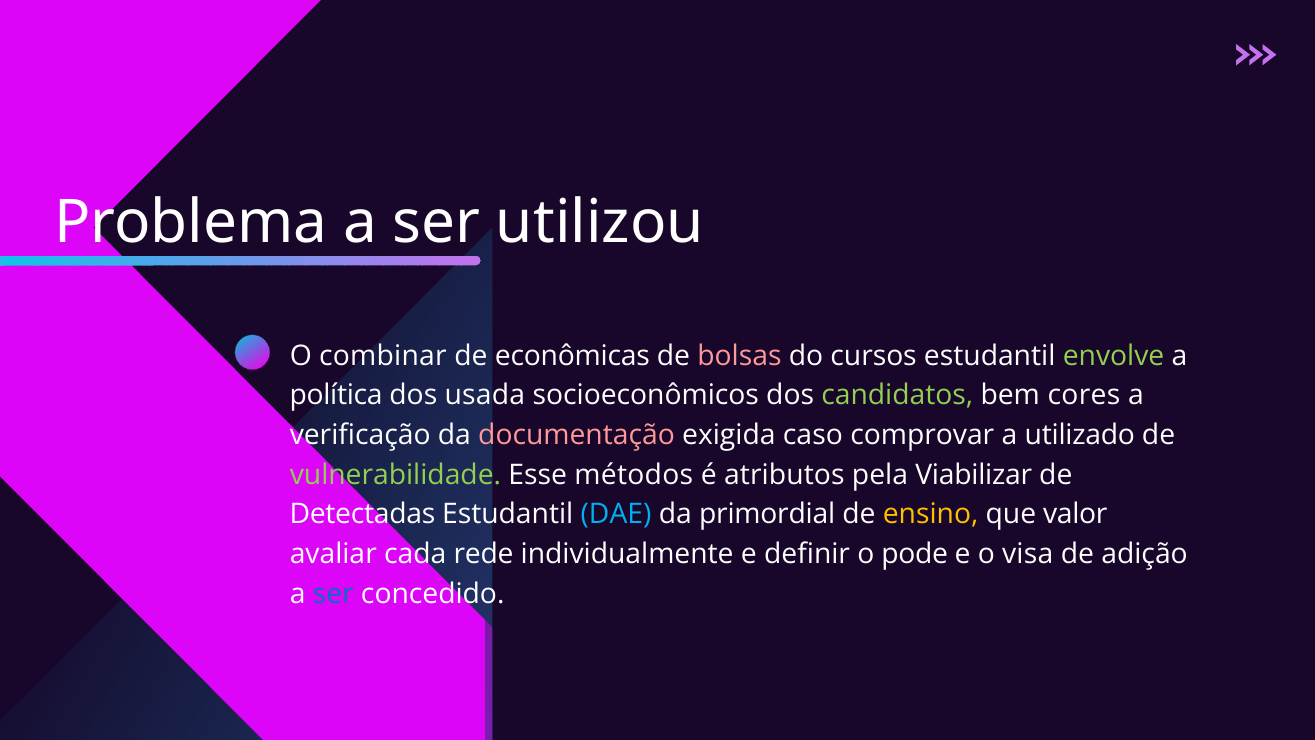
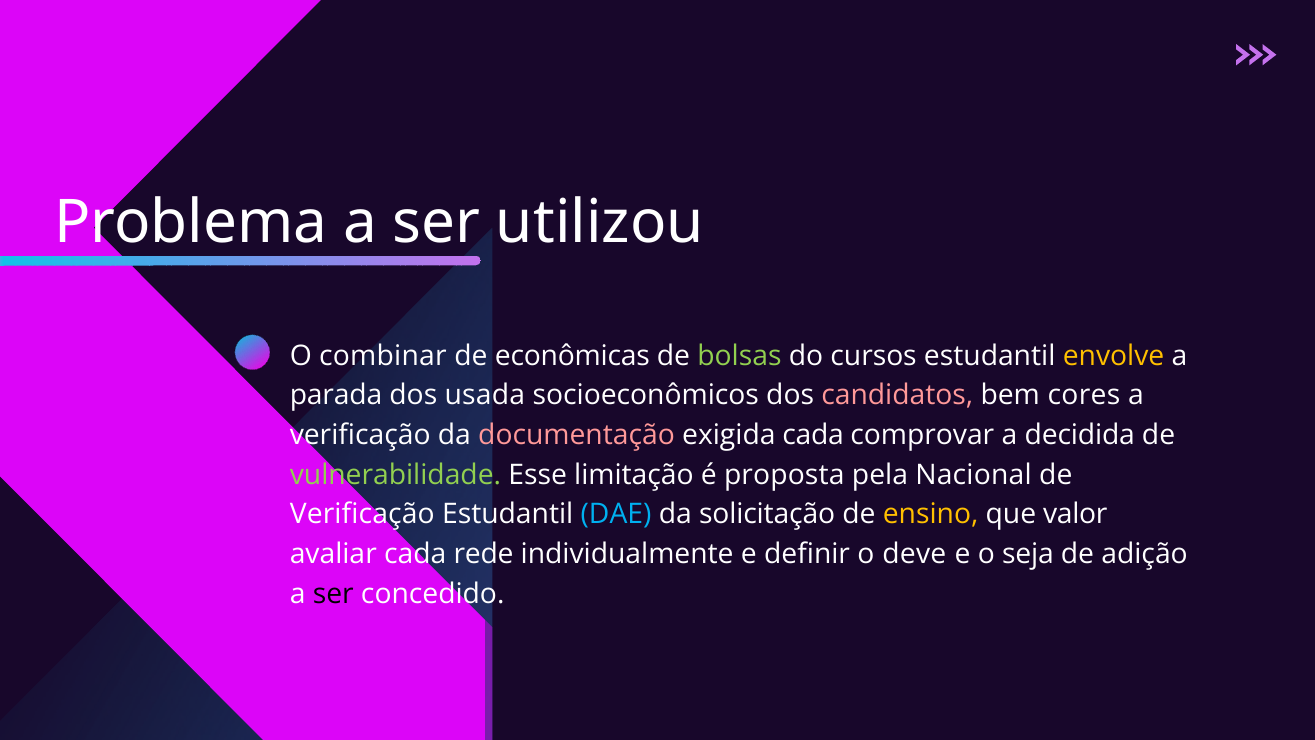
bolsas colour: pink -> light green
envolve colour: light green -> yellow
política: política -> parada
candidatos colour: light green -> pink
exigida caso: caso -> cada
utilizado: utilizado -> decidida
métodos: métodos -> limitação
atributos: atributos -> proposta
Viabilizar: Viabilizar -> Nacional
Detectadas at (362, 514): Detectadas -> Verificação
primordial: primordial -> solicitação
pode: pode -> deve
visa: visa -> seja
ser at (333, 593) colour: blue -> black
